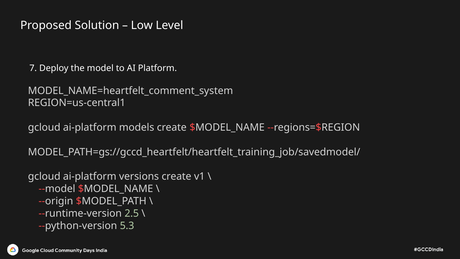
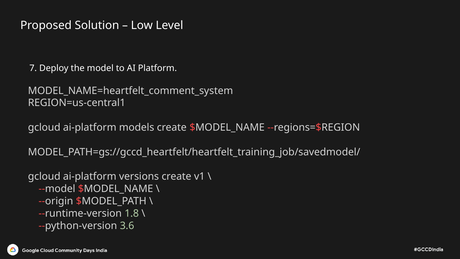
2.5: 2.5 -> 1.8
5.3: 5.3 -> 3.6
